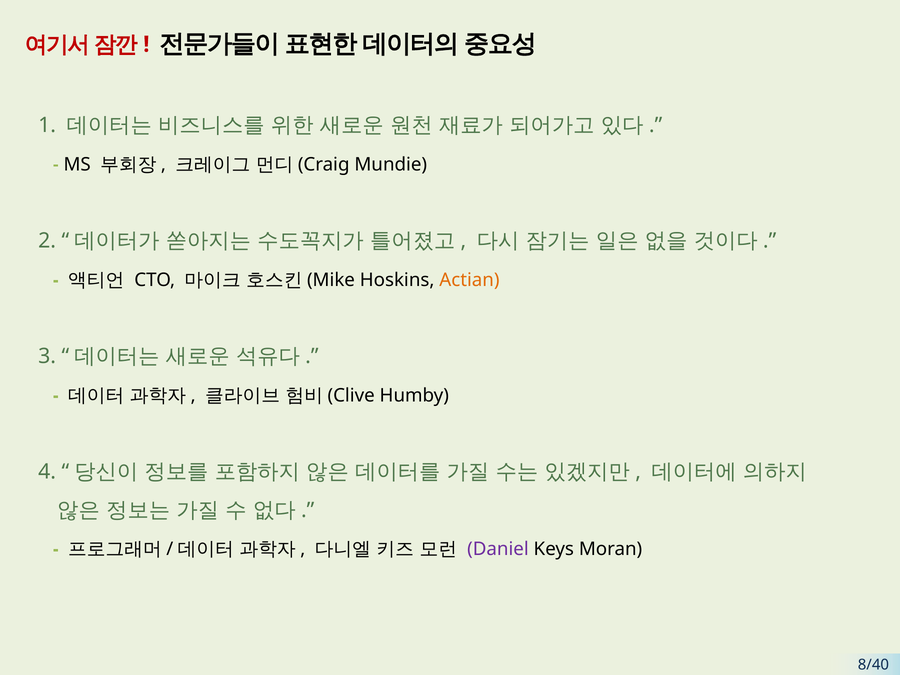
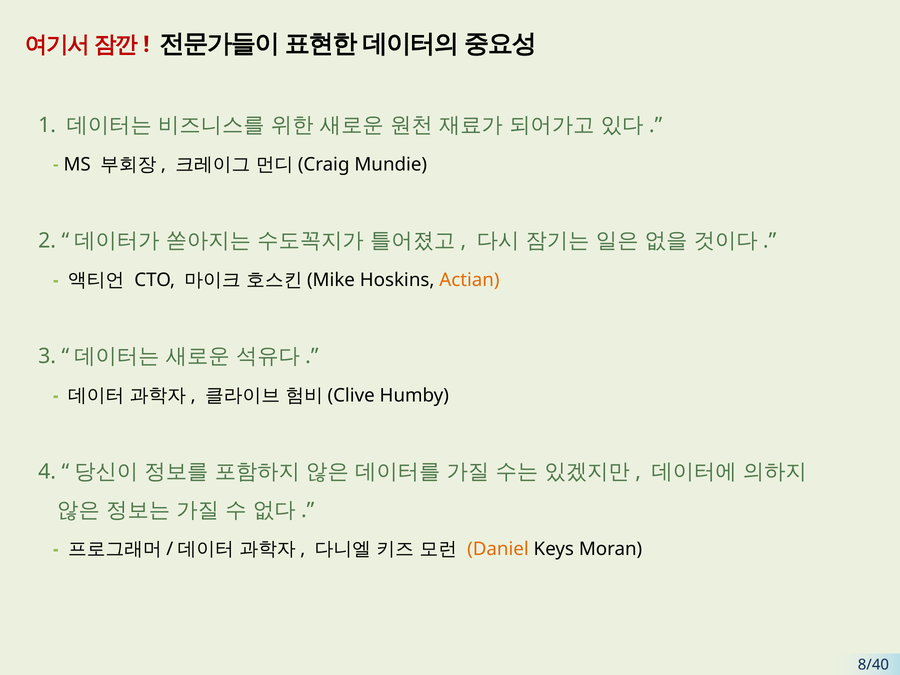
Daniel colour: purple -> orange
